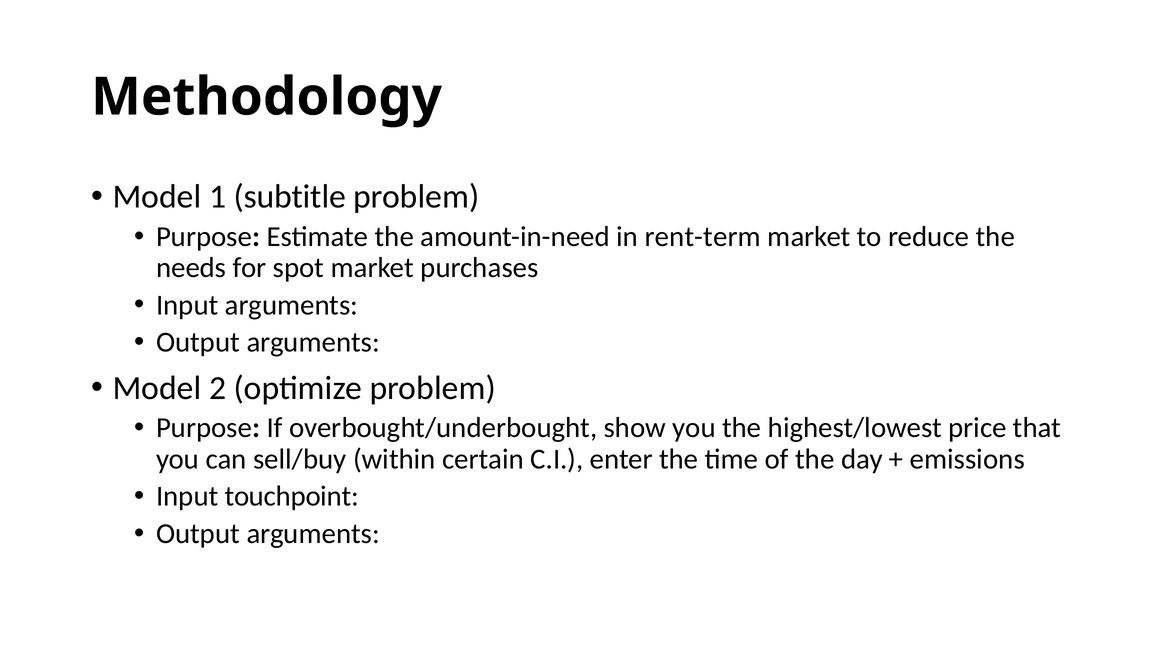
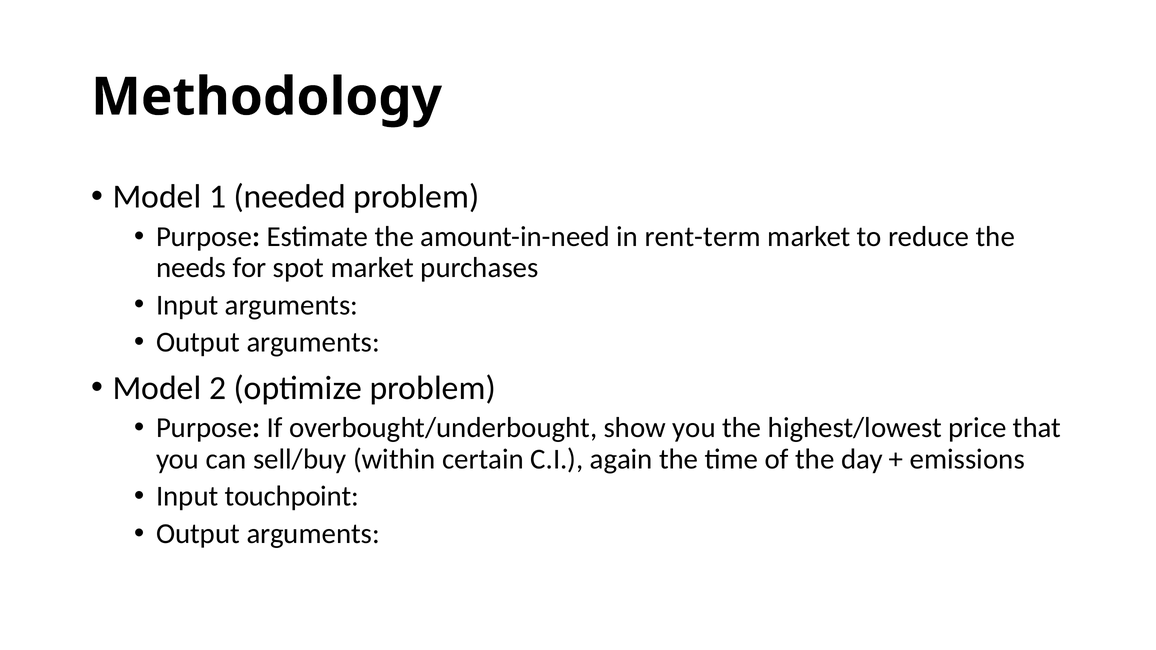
subtitle: subtitle -> needed
enter: enter -> again
